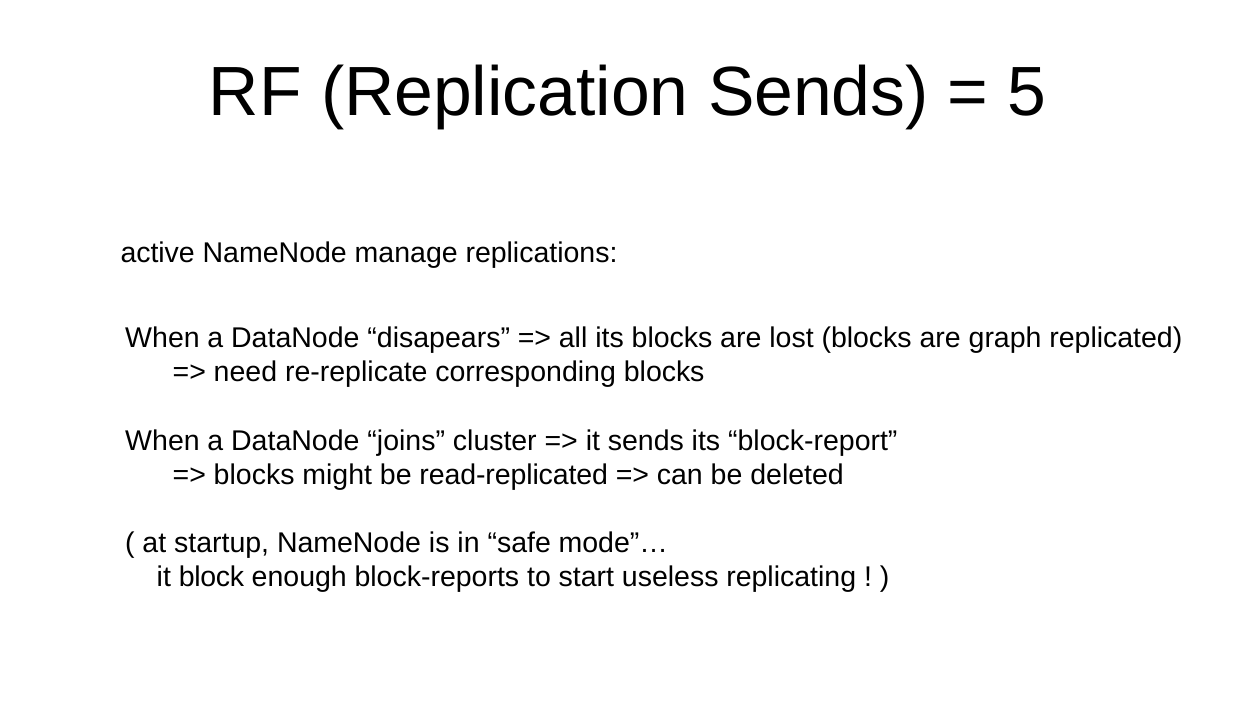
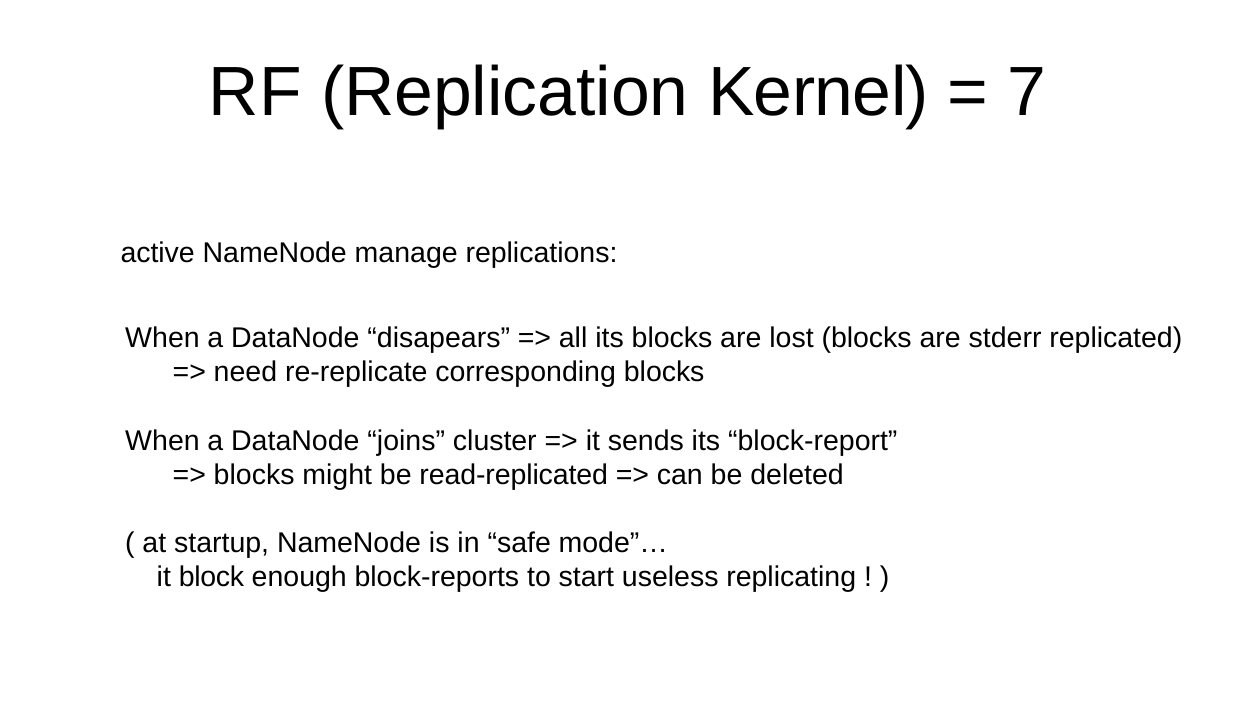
Replication Sends: Sends -> Kernel
5: 5 -> 7
graph: graph -> stderr
